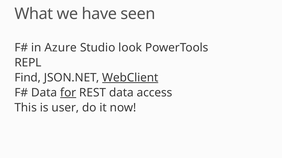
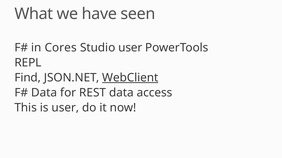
Azure: Azure -> Cores
Studio look: look -> user
for underline: present -> none
